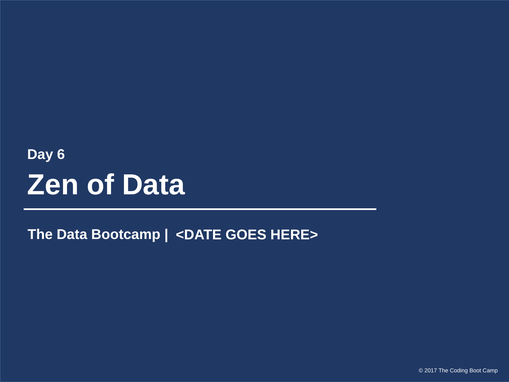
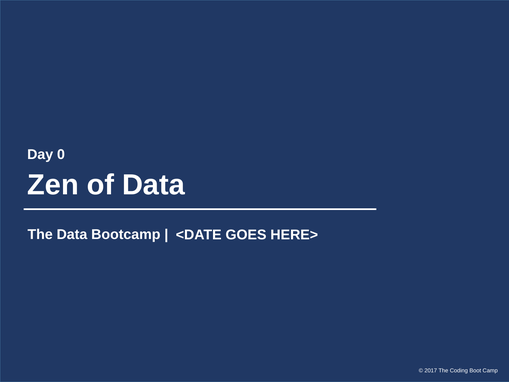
6: 6 -> 0
